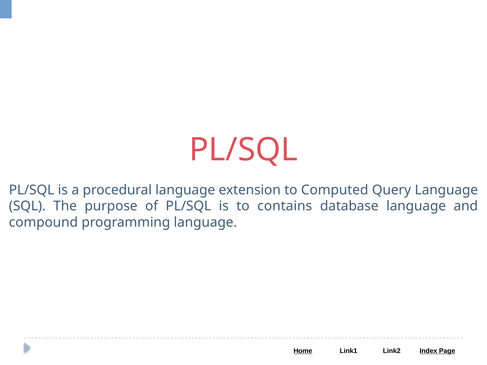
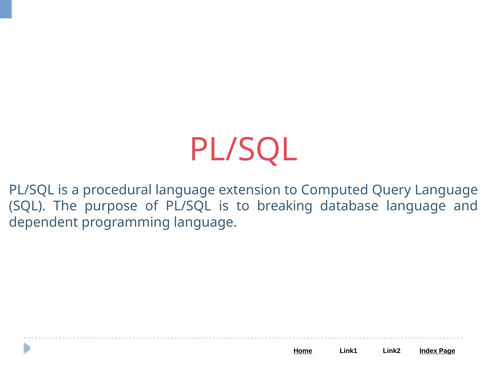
contains: contains -> breaking
compound: compound -> dependent
